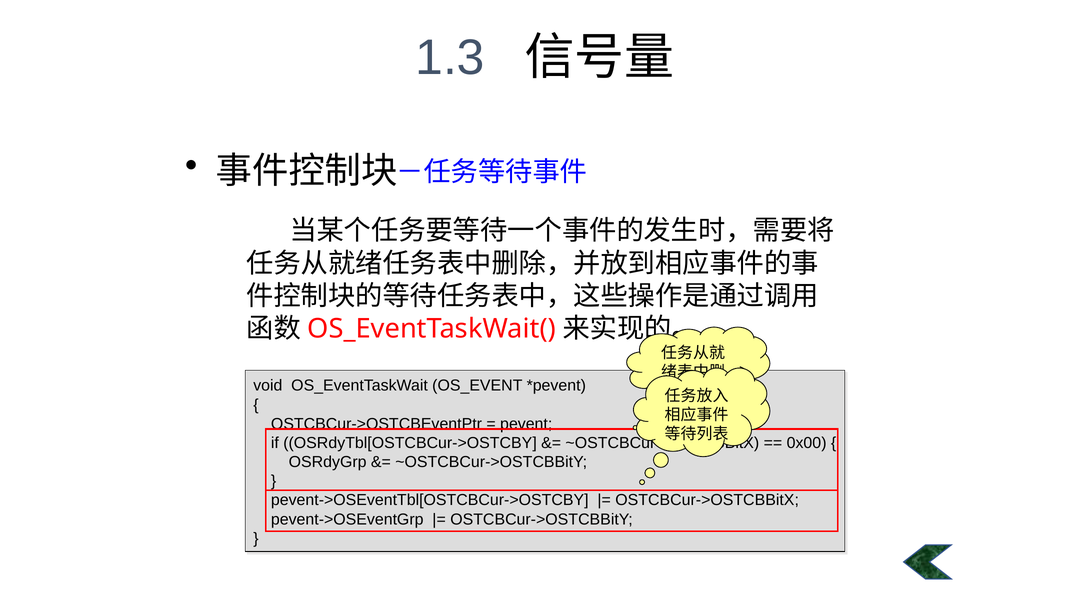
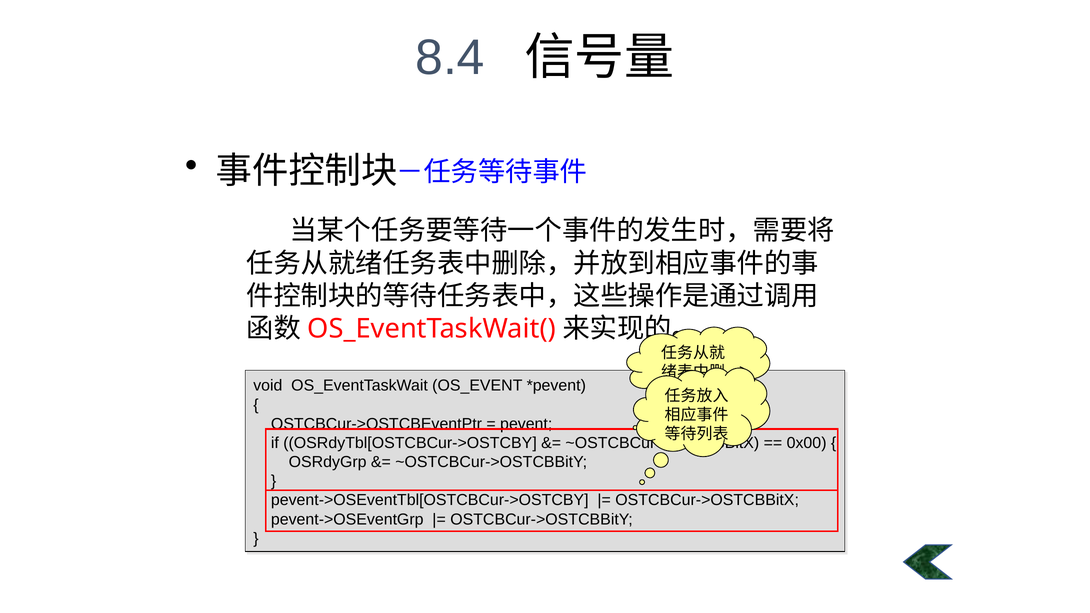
1.3: 1.3 -> 8.4
